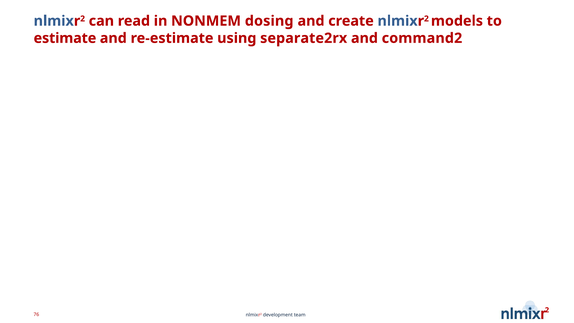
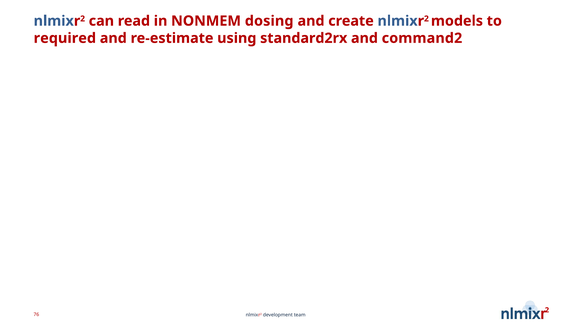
estimate: estimate -> required
separate2rx: separate2rx -> standard2rx
